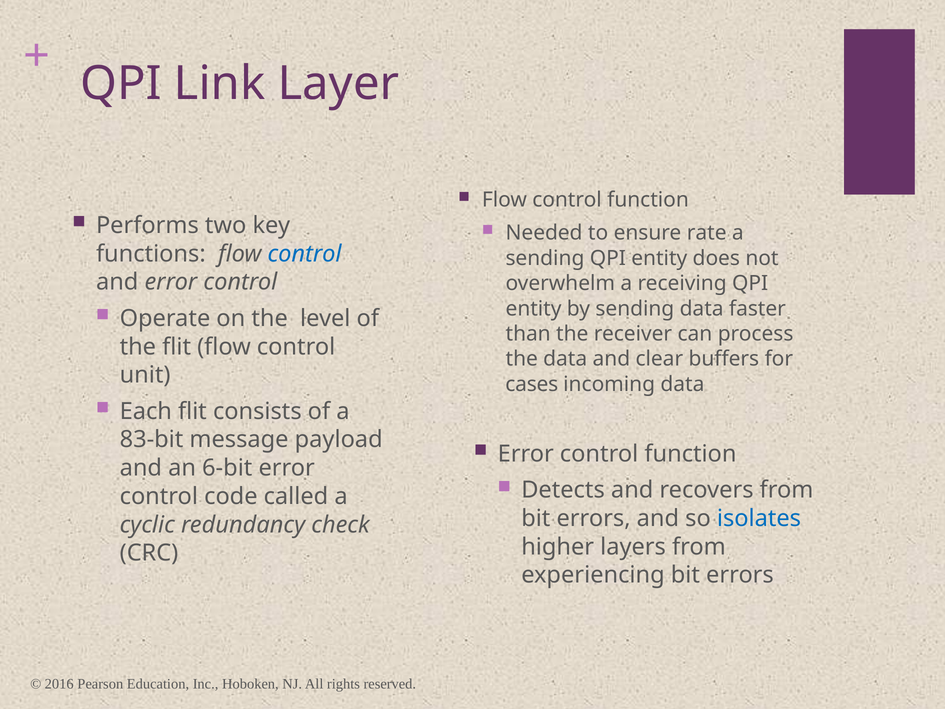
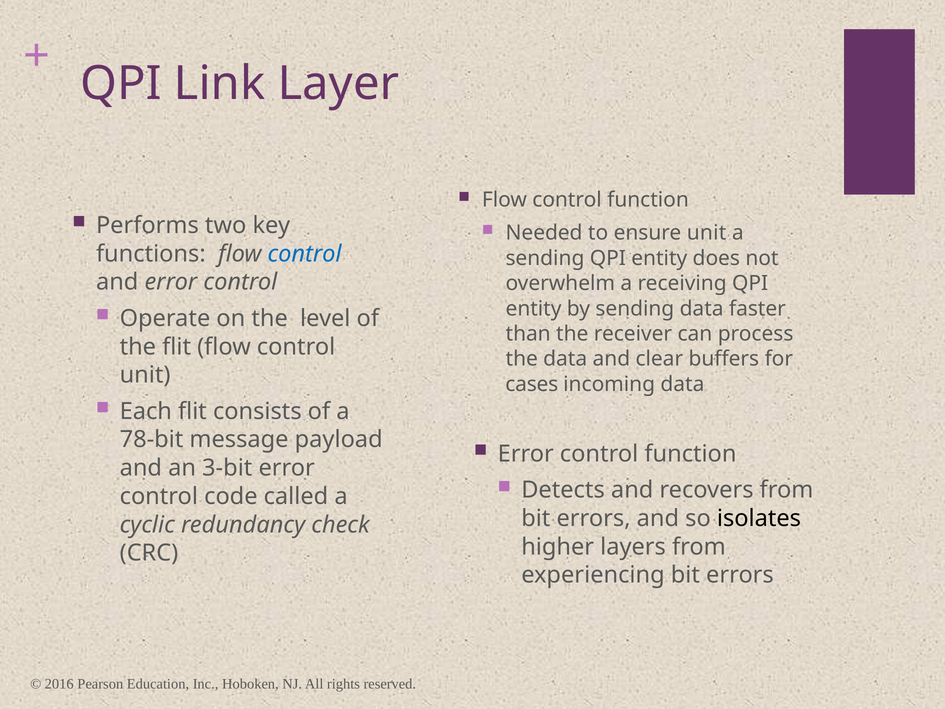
ensure rate: rate -> unit
83-bit: 83-bit -> 78-bit
6-bit: 6-bit -> 3-bit
isolates colour: blue -> black
